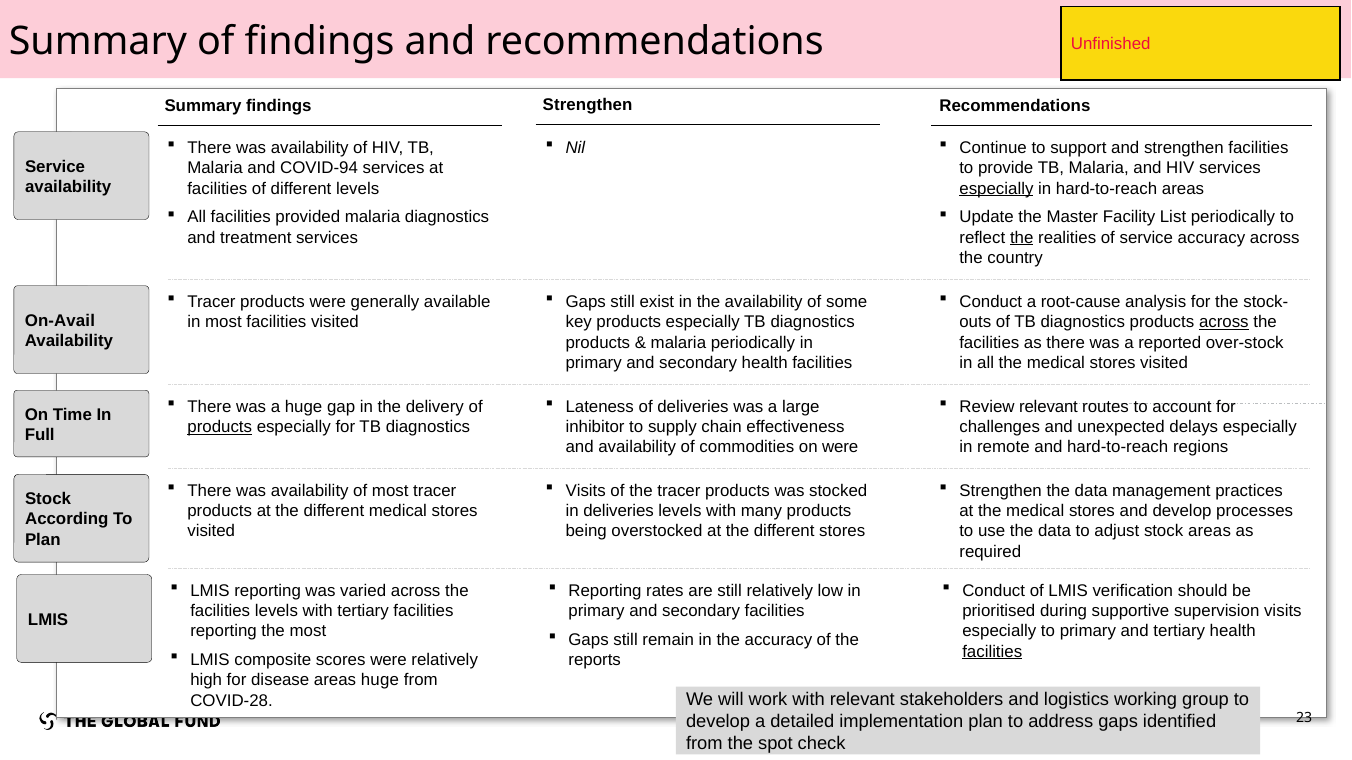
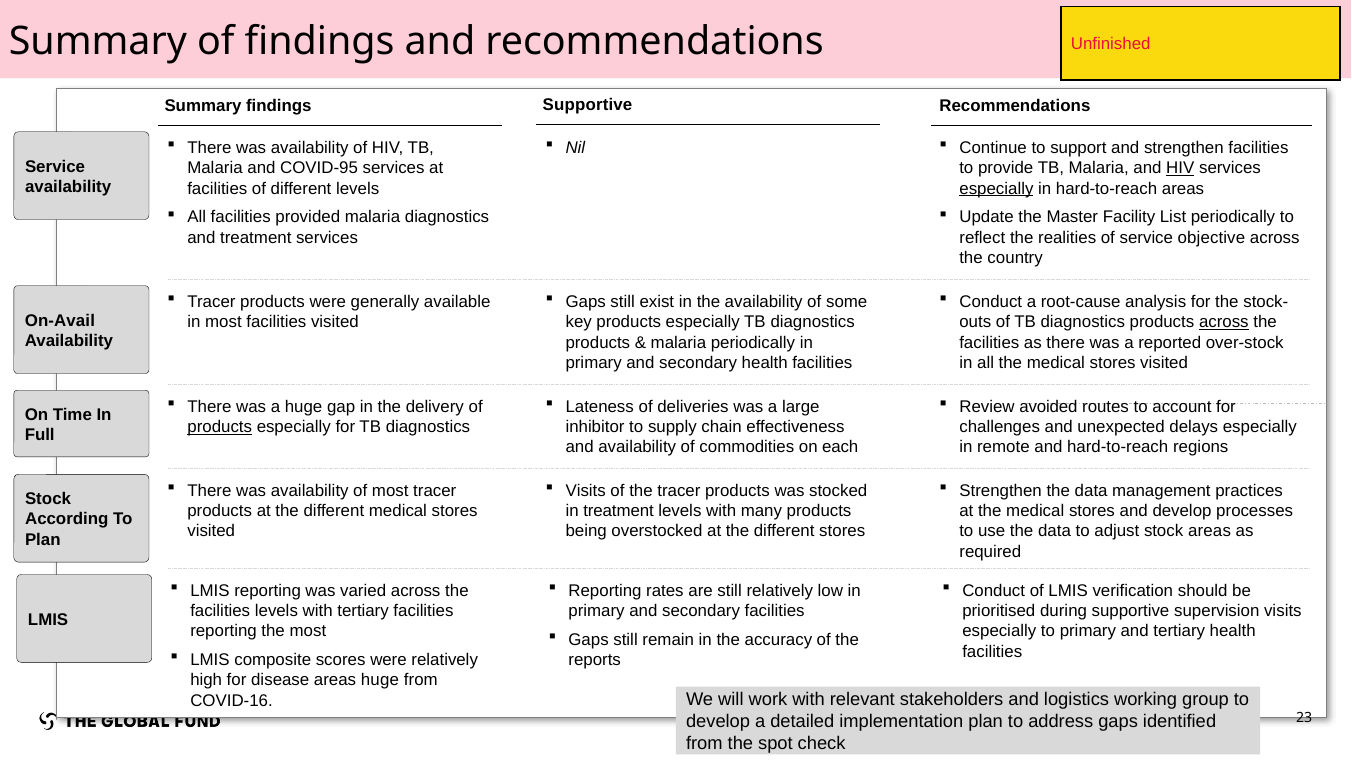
Strengthen at (588, 105): Strengthen -> Supportive
COVID-94: COVID-94 -> COVID-95
HIV at (1180, 168) underline: none -> present
the at (1022, 238) underline: present -> none
service accuracy: accuracy -> objective
Review relevant: relevant -> avoided
on were: were -> each
in deliveries: deliveries -> treatment
facilities at (992, 652) underline: present -> none
COVID-28: COVID-28 -> COVID-16
